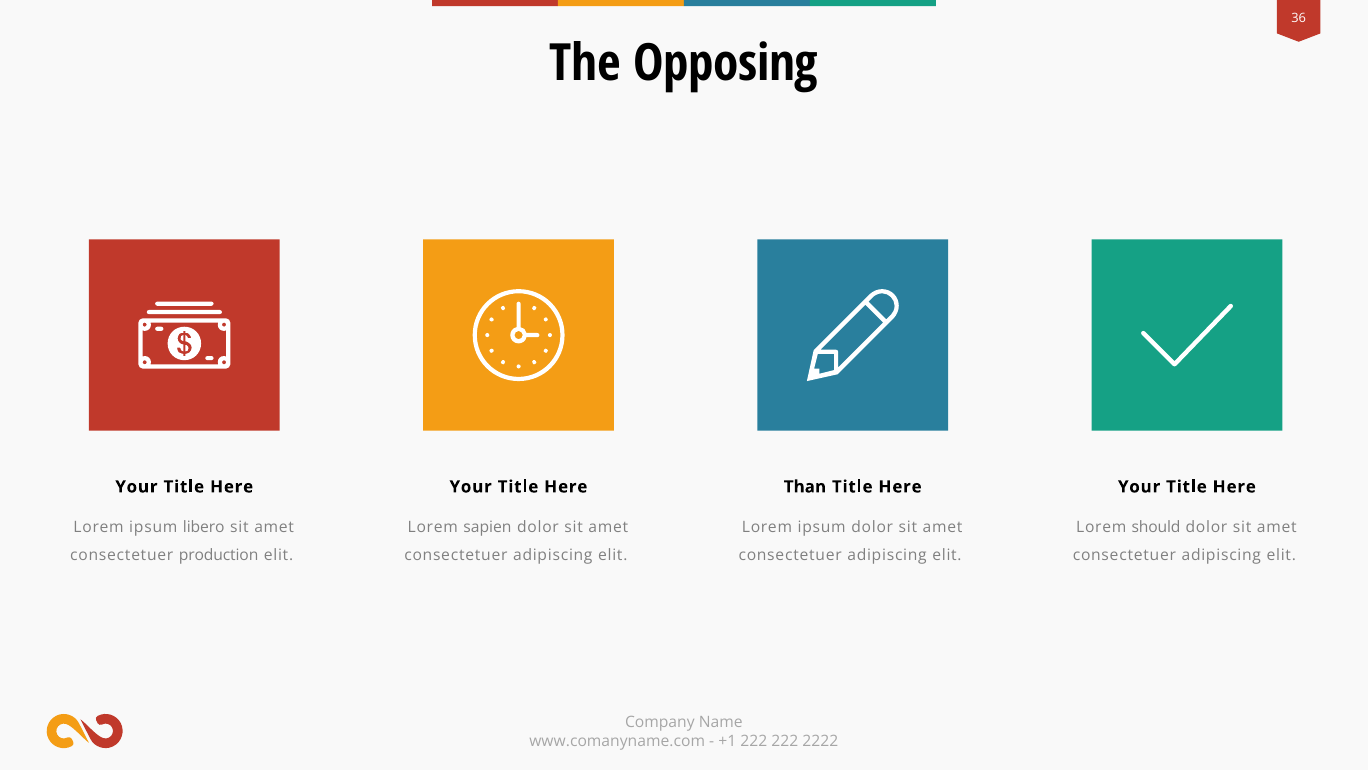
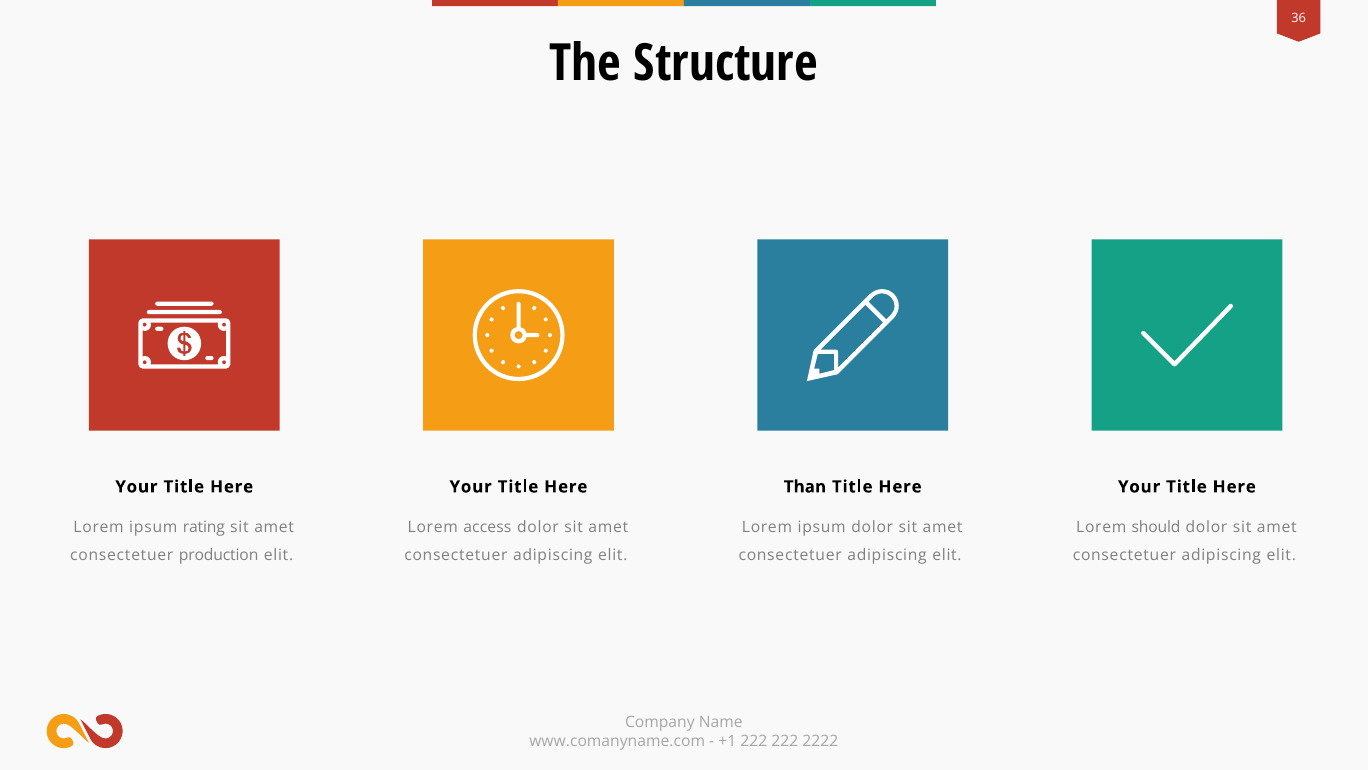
Opposing: Opposing -> Structure
libero: libero -> rating
sapien: sapien -> access
